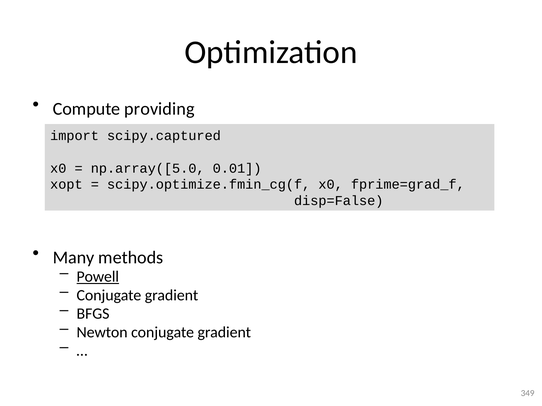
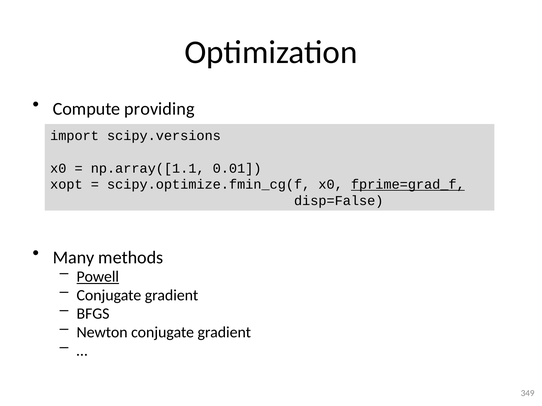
scipy.captured: scipy.captured -> scipy.versions
np.array([5.0: np.array([5.0 -> np.array([1.1
fprime=grad_f underline: none -> present
